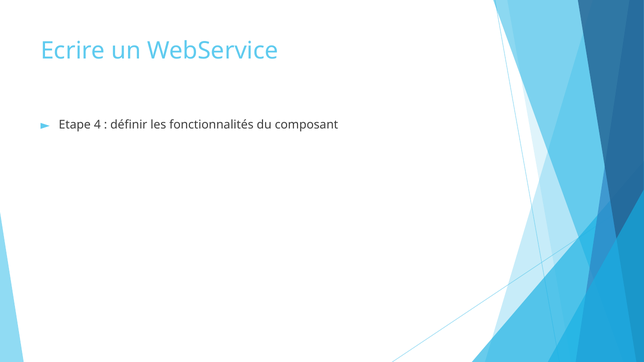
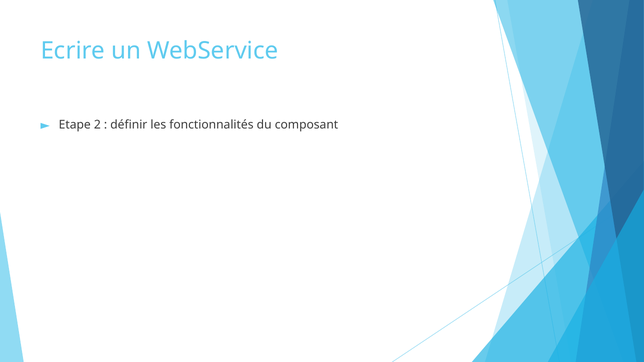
4: 4 -> 2
